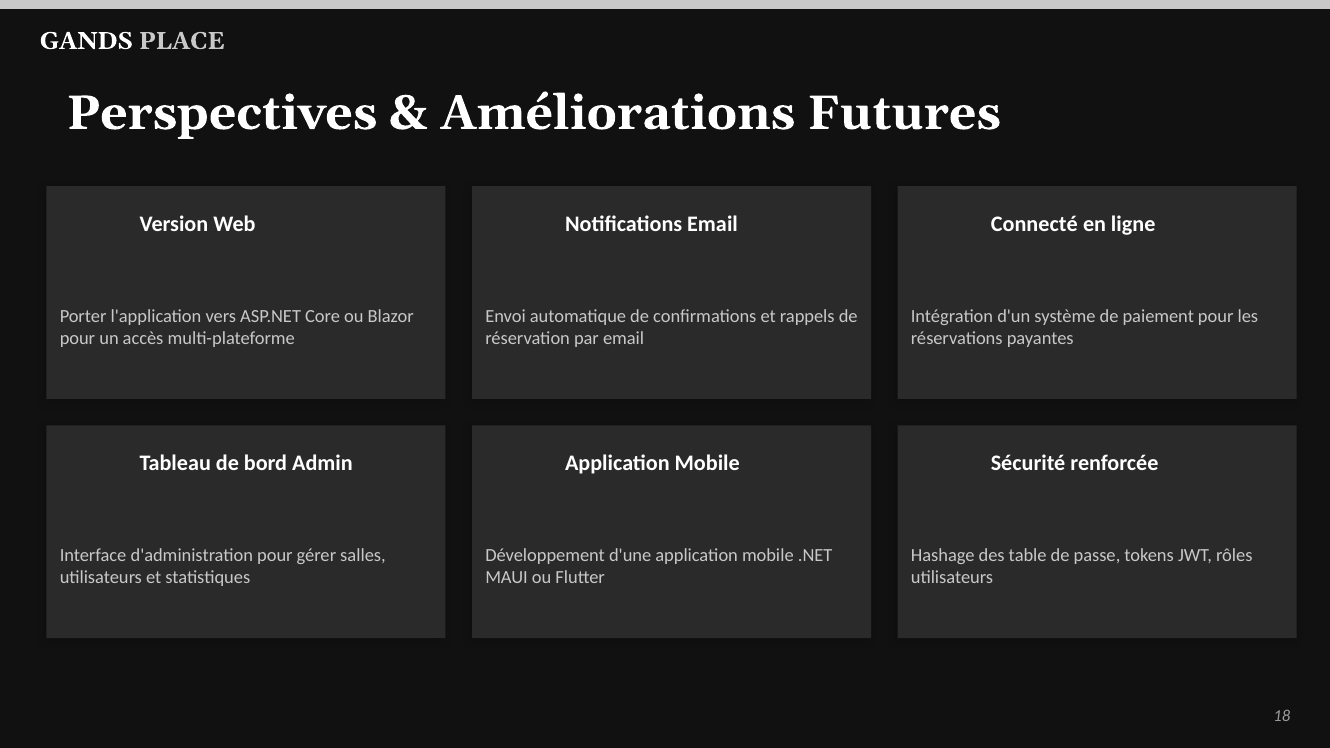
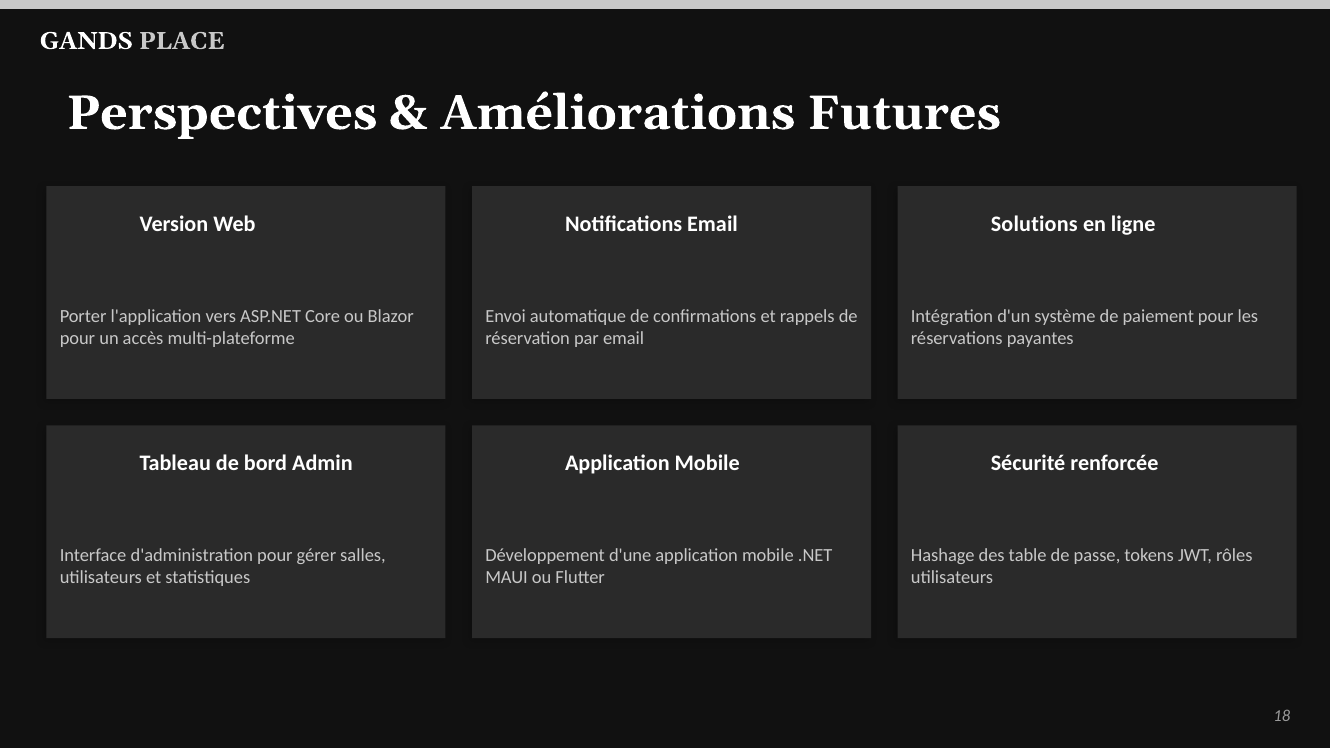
Connecté: Connecté -> Solutions
